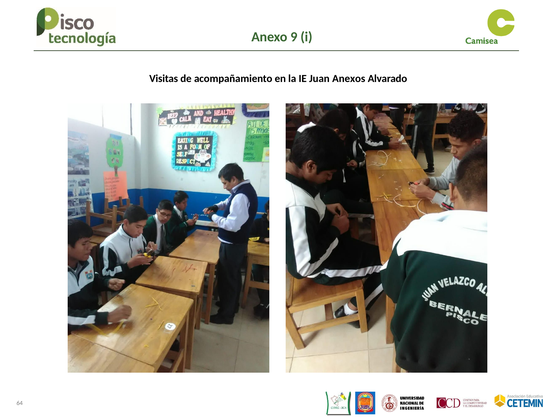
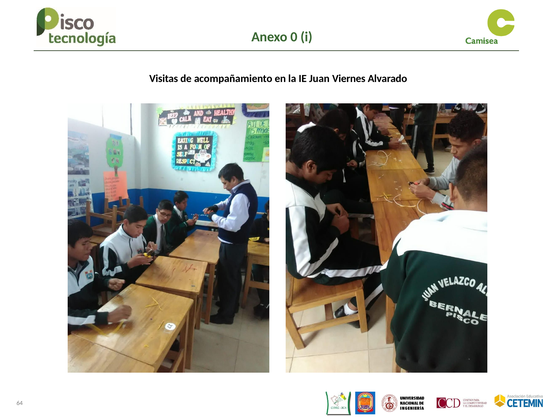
9: 9 -> 0
Anexos: Anexos -> Viernes
